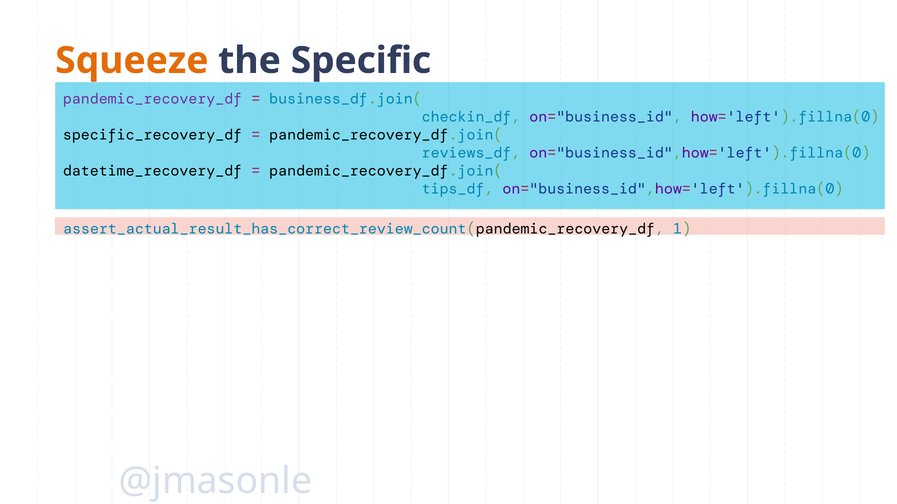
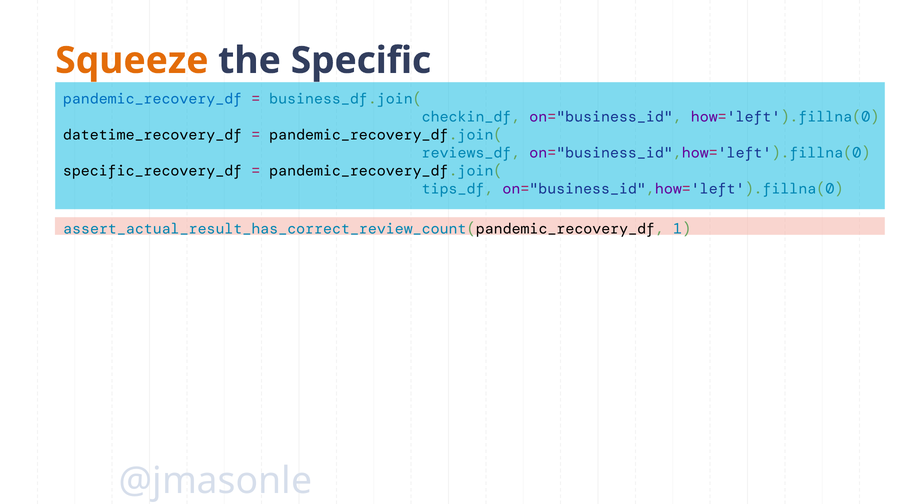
pandemic_recovery_df colour: purple -> blue
specific_recovery_df: specific_recovery_df -> datetime_recovery_df
datetime_recovery_df: datetime_recovery_df -> specific_recovery_df
